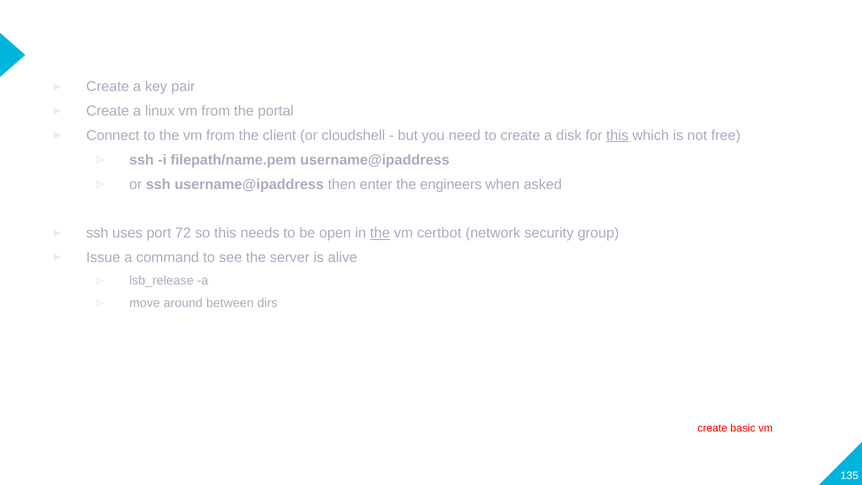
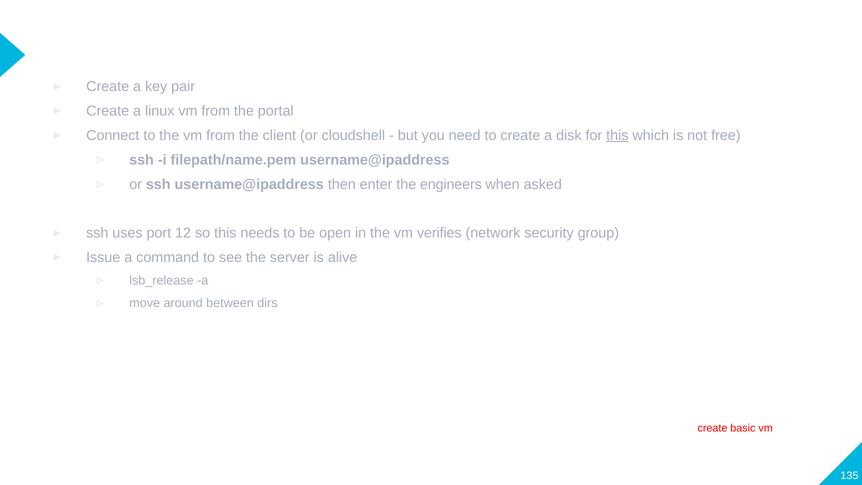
72: 72 -> 12
the at (380, 233) underline: present -> none
certbot: certbot -> verifies
